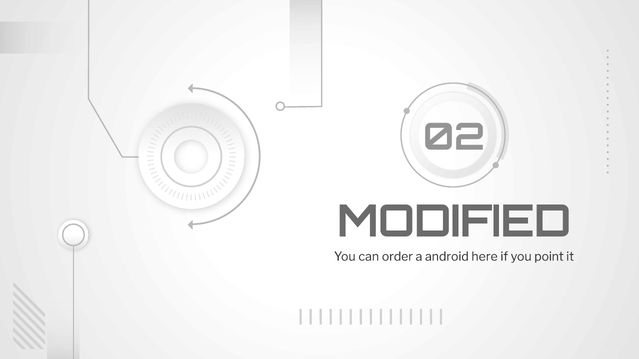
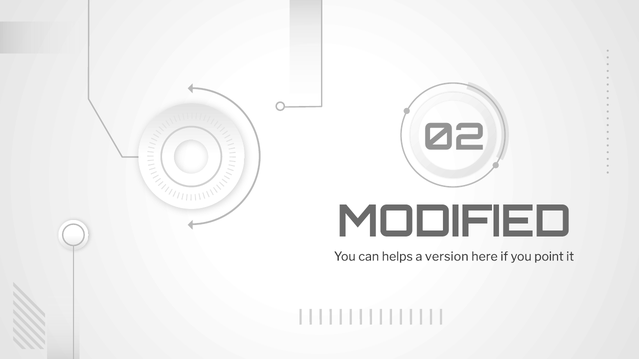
order: order -> helps
android: android -> version
